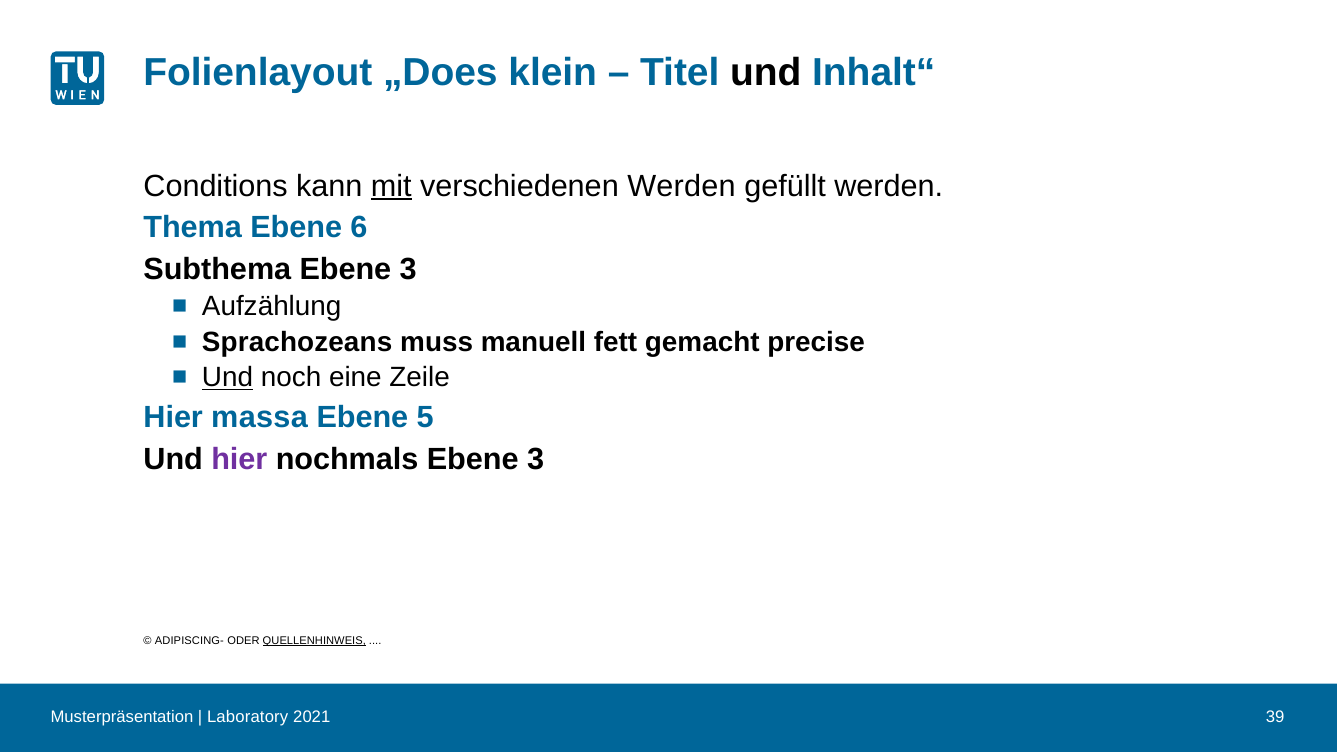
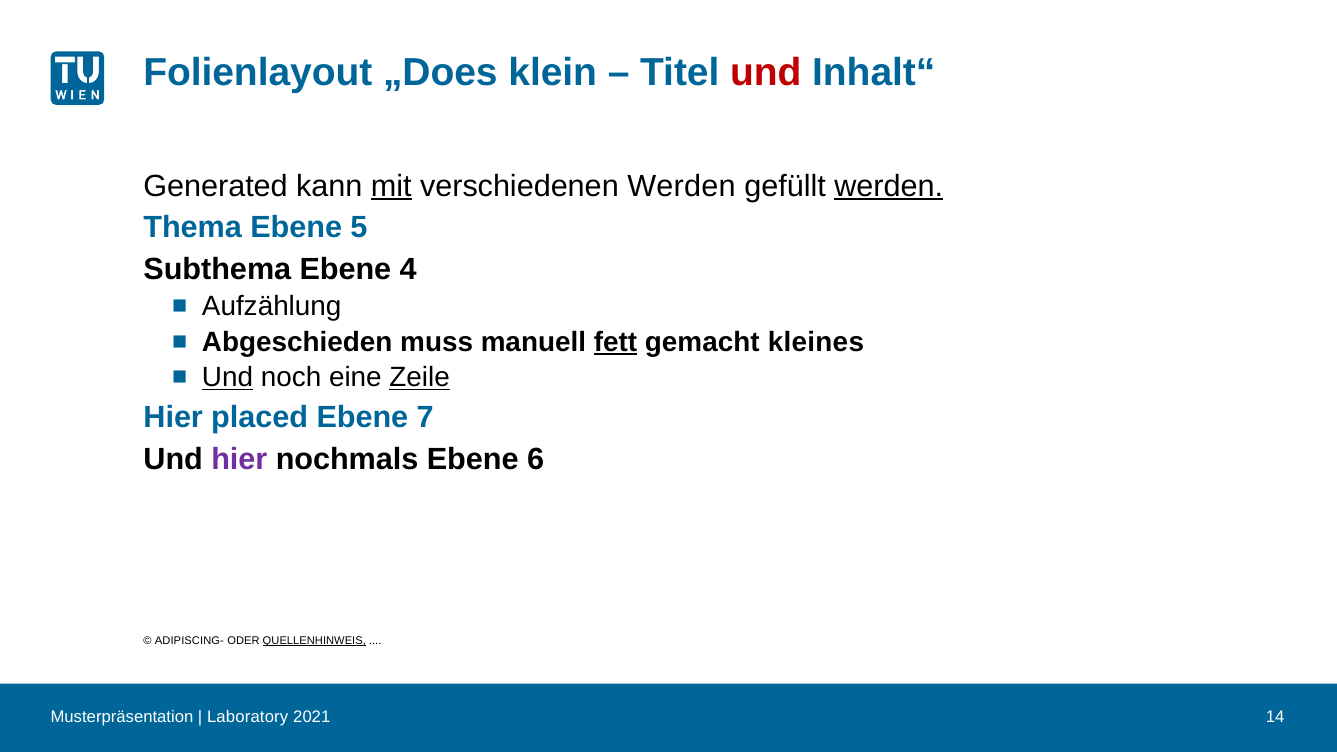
und at (766, 72) colour: black -> red
Conditions: Conditions -> Generated
werden at (889, 186) underline: none -> present
6: 6 -> 5
Subthema Ebene 3: 3 -> 4
Sprachozeans: Sprachozeans -> Abgeschieden
fett underline: none -> present
precise: precise -> kleines
Zeile underline: none -> present
massa: massa -> placed
5: 5 -> 7
nochmals Ebene 3: 3 -> 6
39: 39 -> 14
